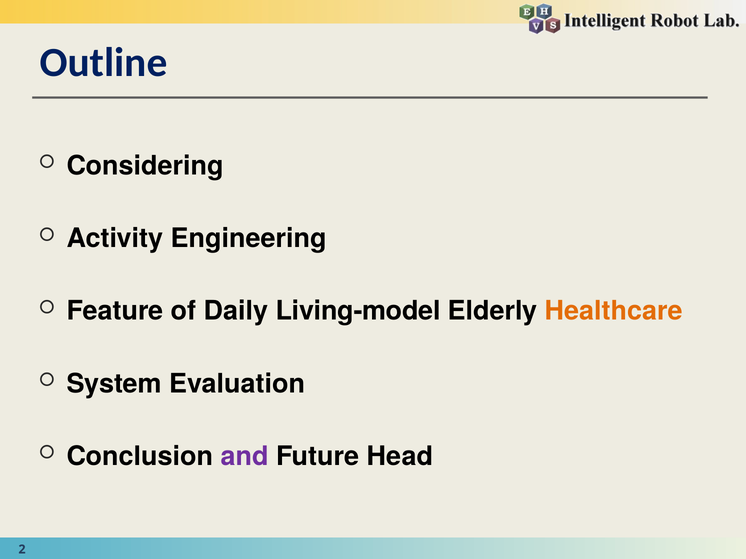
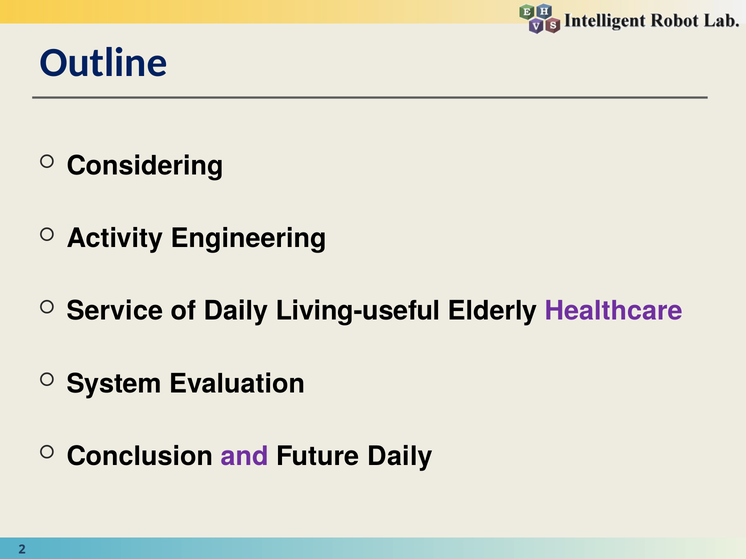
Feature: Feature -> Service
Living-model: Living-model -> Living-useful
Healthcare colour: orange -> purple
Future Head: Head -> Daily
